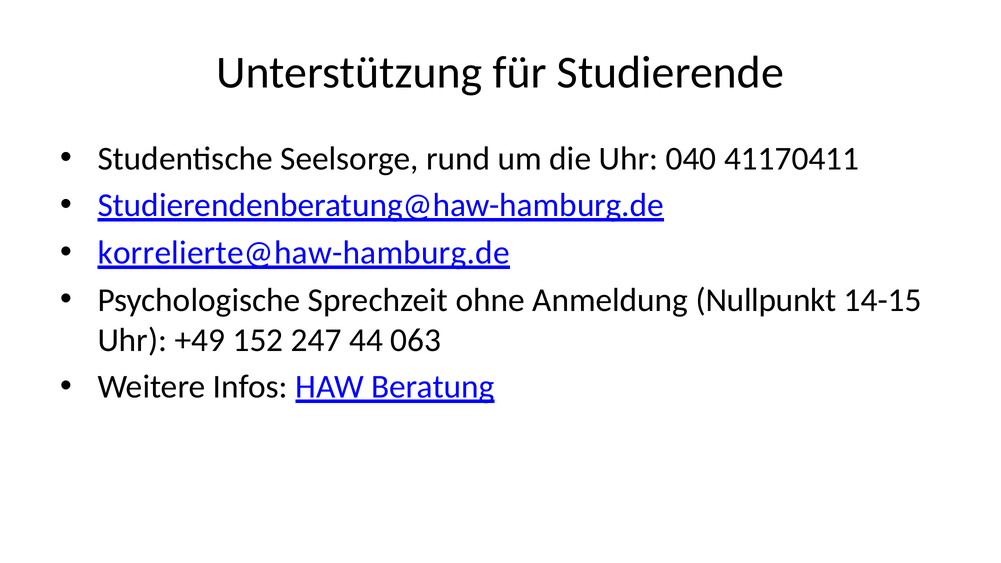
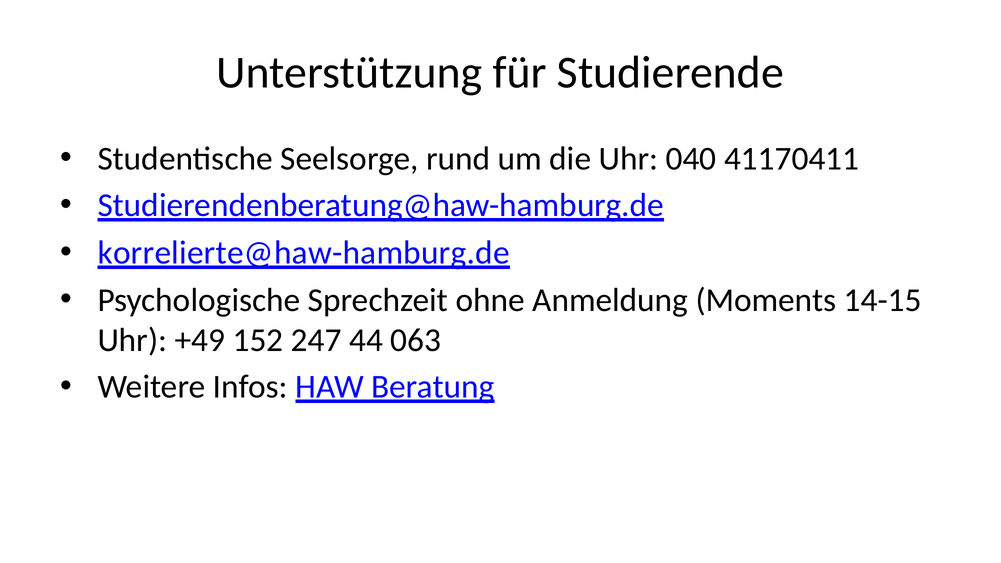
Nullpunkt: Nullpunkt -> Moments
